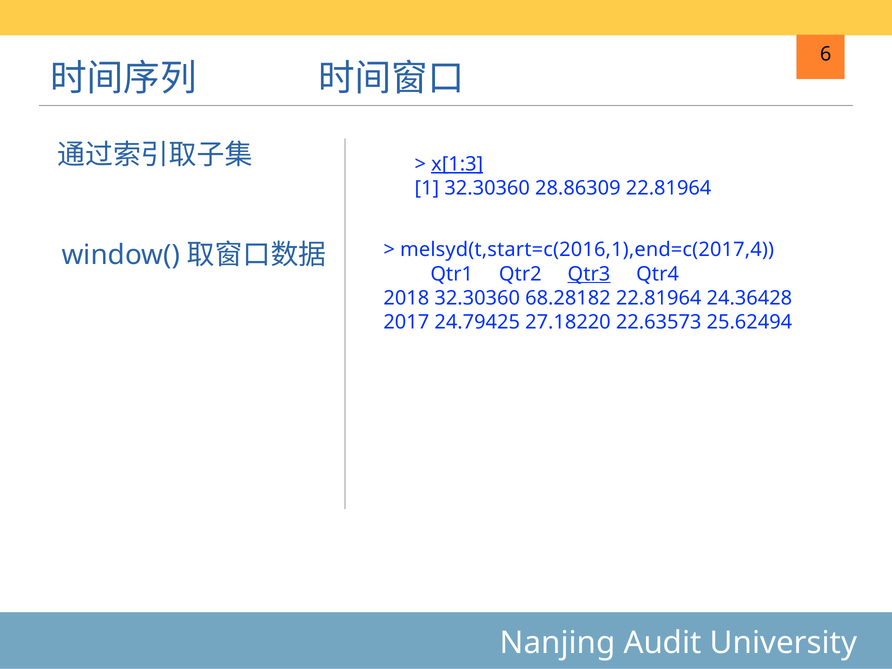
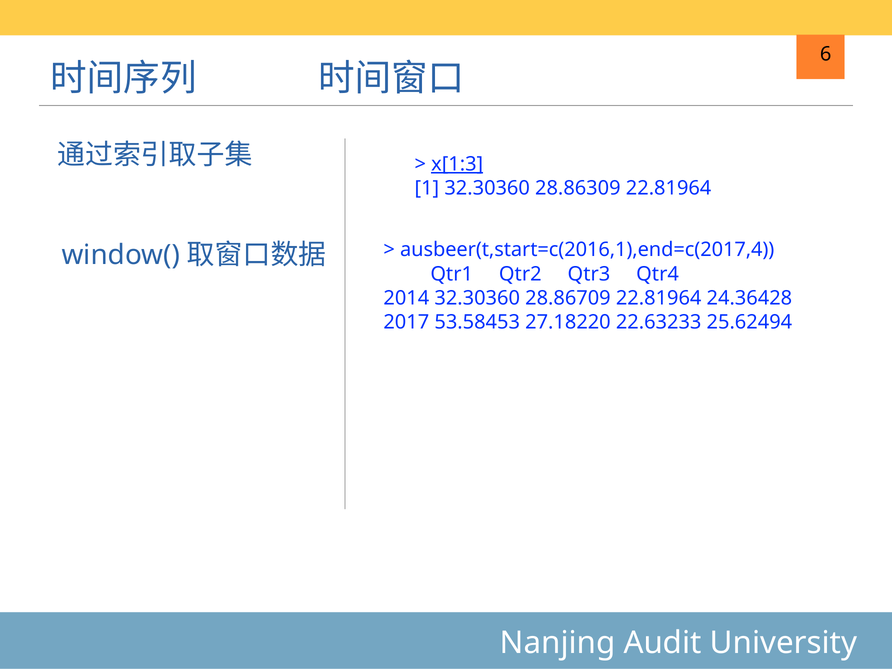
melsyd(t,start=c(2016,1),end=c(2017,4: melsyd(t,start=c(2016,1),end=c(2017,4 -> ausbeer(t,start=c(2016,1),end=c(2017,4
Qtr3 underline: present -> none
2018: 2018 -> 2014
68.28182: 68.28182 -> 28.86709
24.79425: 24.79425 -> 53.58453
22.63573: 22.63573 -> 22.63233
